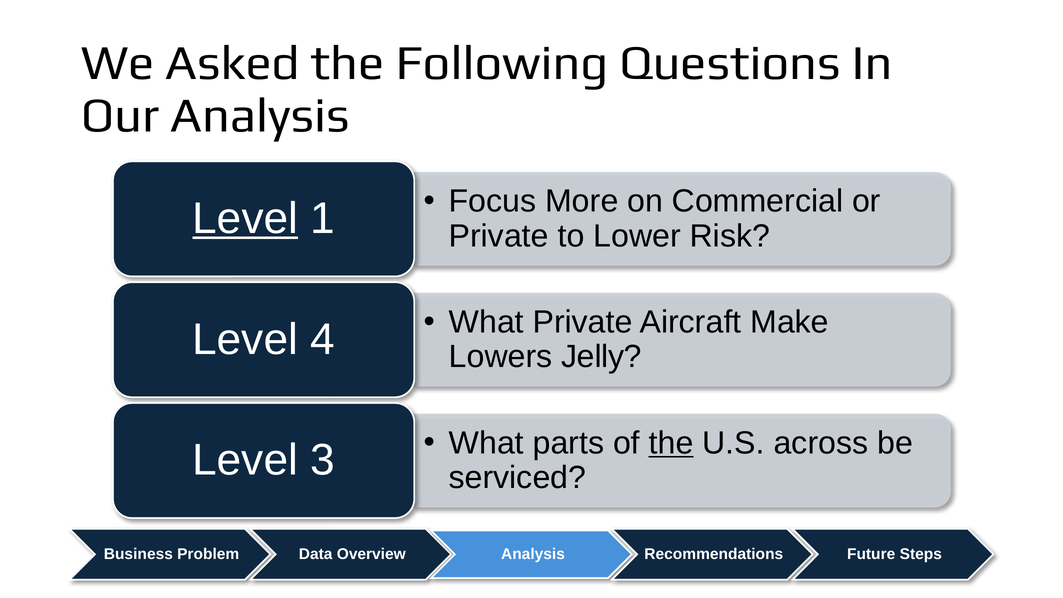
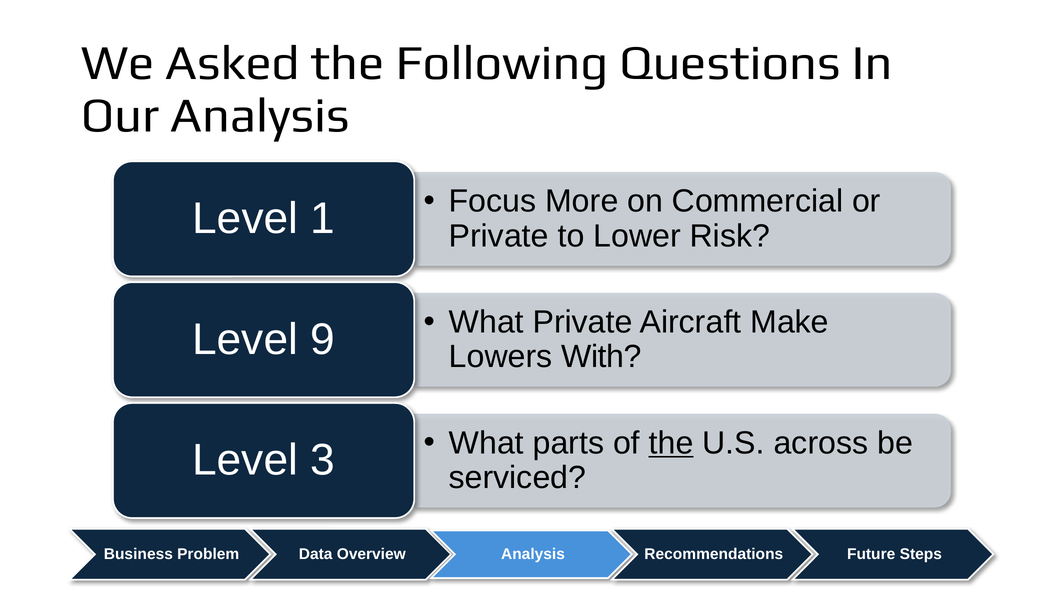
Level at (245, 219) underline: present -> none
4: 4 -> 9
Jelly: Jelly -> With
